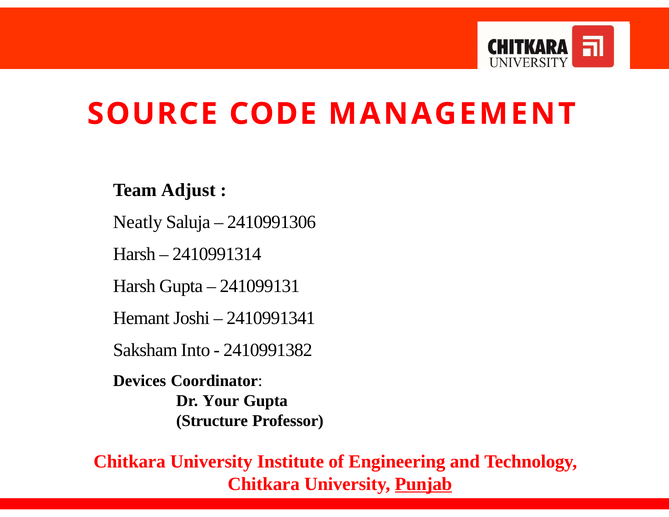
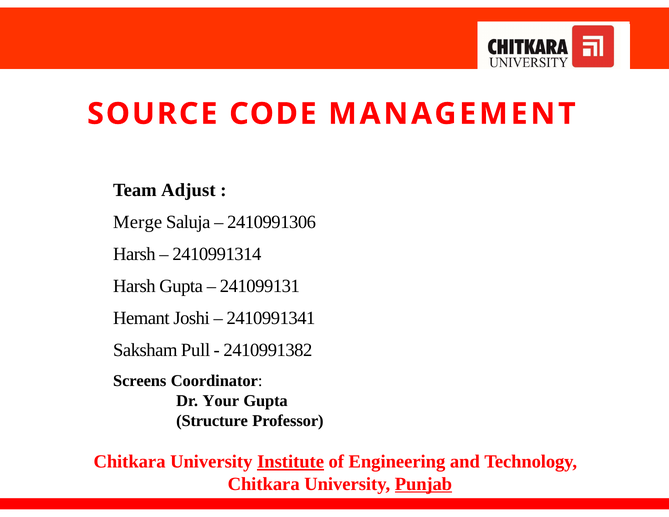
Neatly: Neatly -> Merge
Into: Into -> Pull
Devices: Devices -> Screens
Institute underline: none -> present
